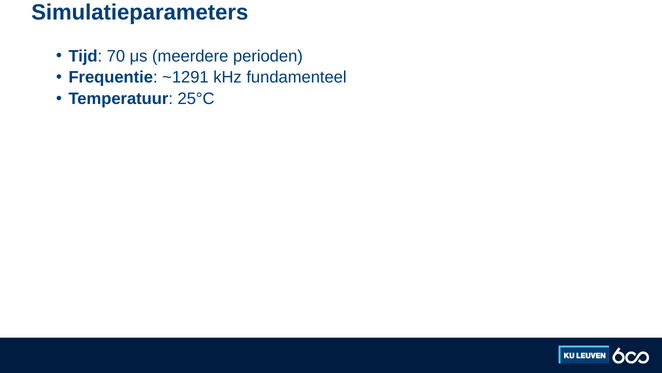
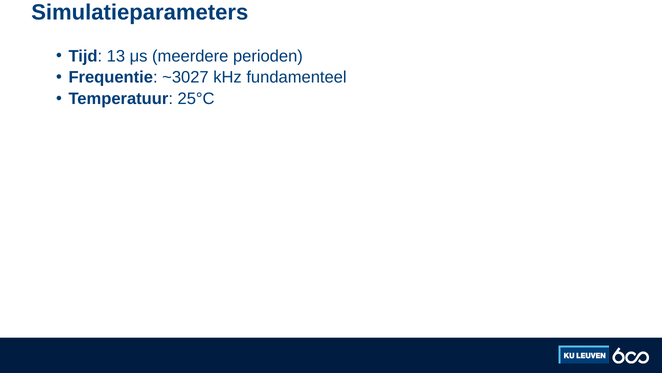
70: 70 -> 13
~1291: ~1291 -> ~3027
